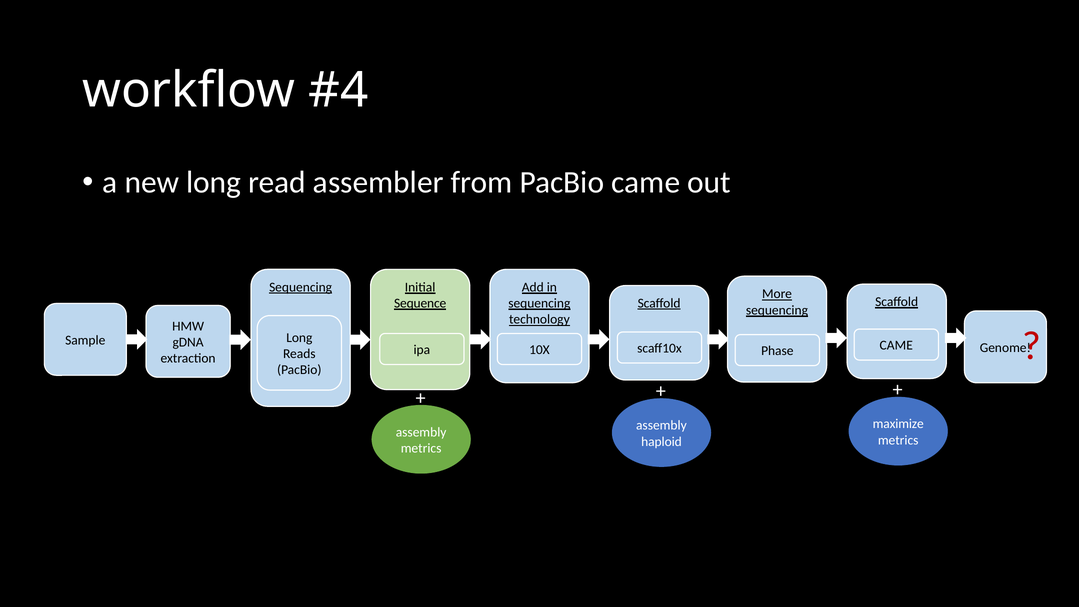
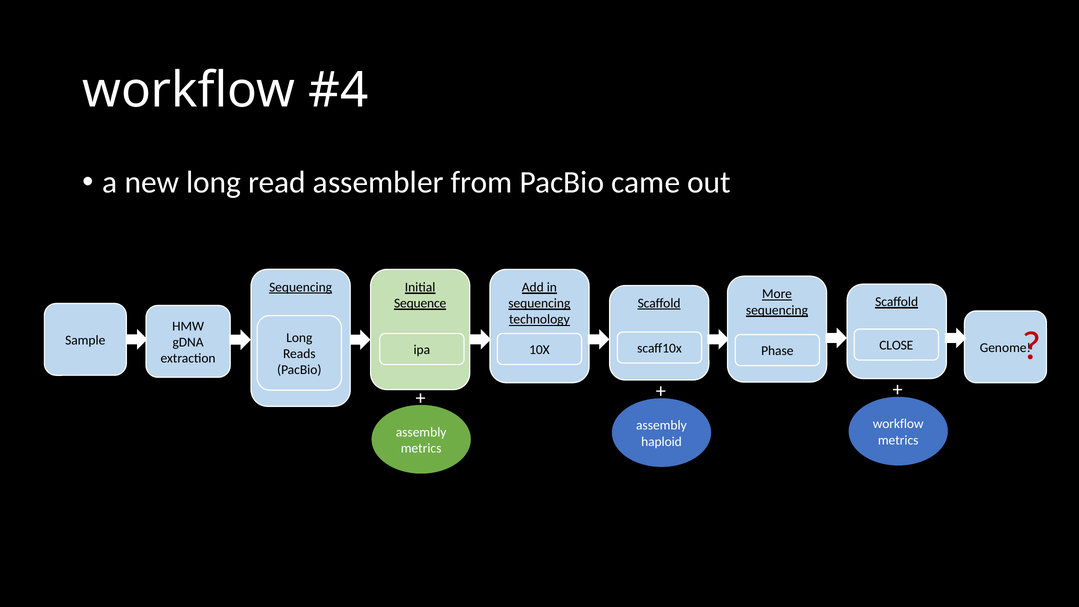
CAME at (896, 345): CAME -> CLOSE
maximize at (898, 424): maximize -> workflow
